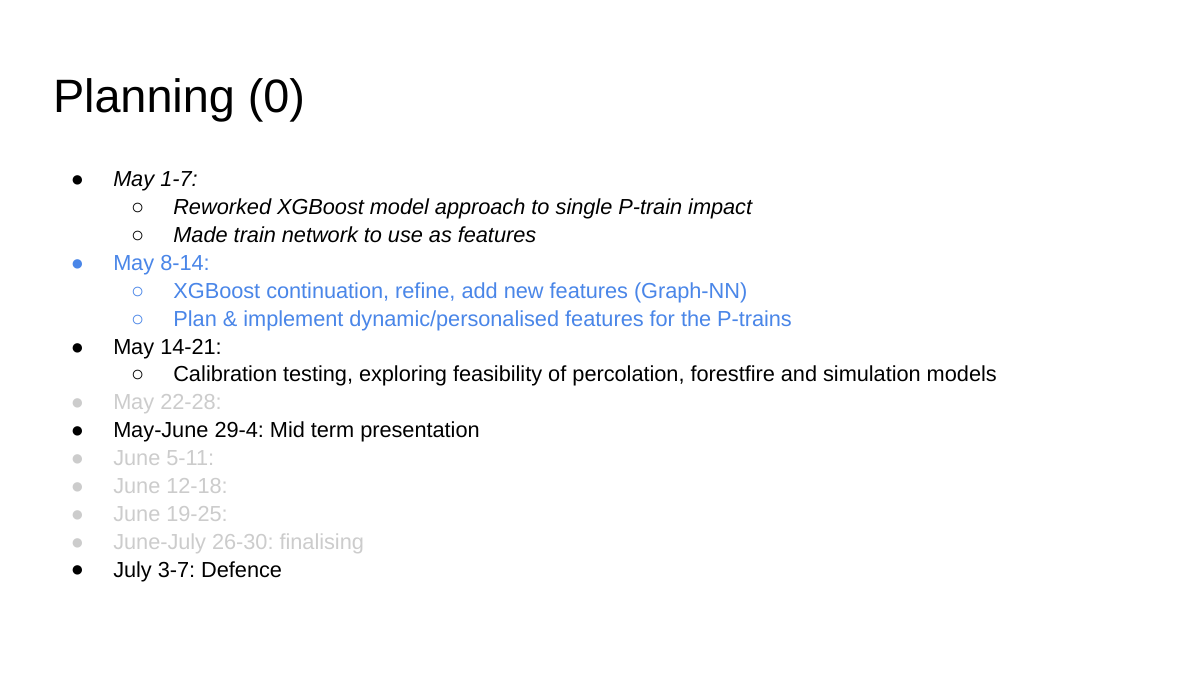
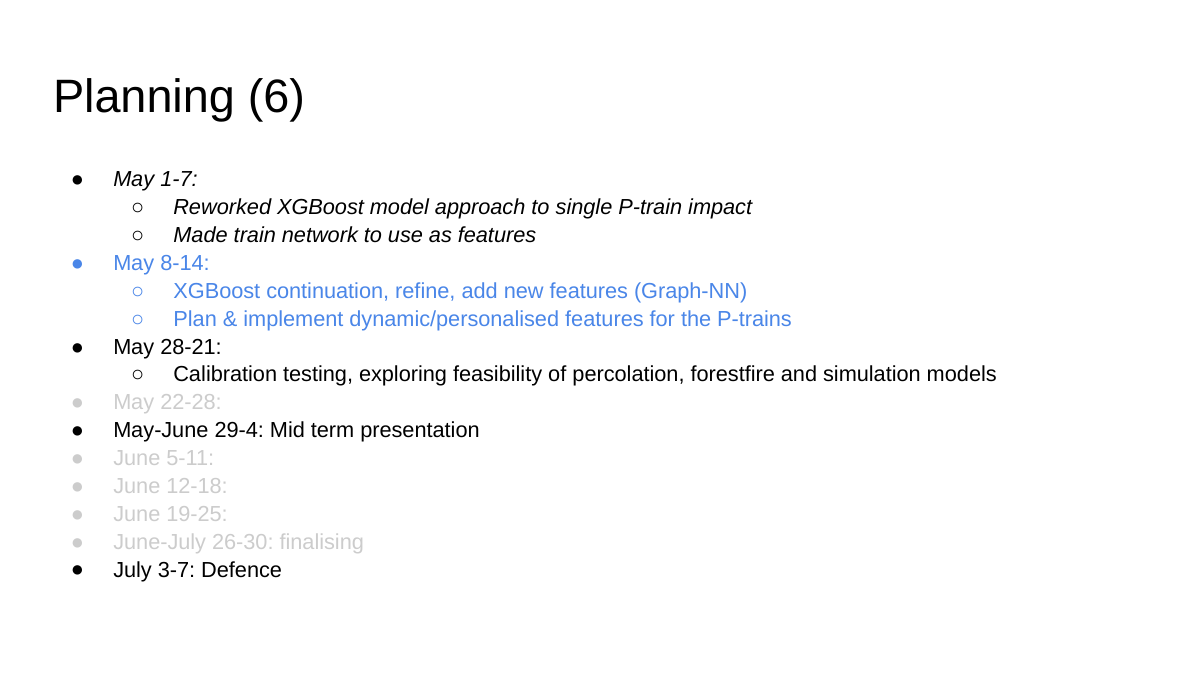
0: 0 -> 6
14-21: 14-21 -> 28-21
